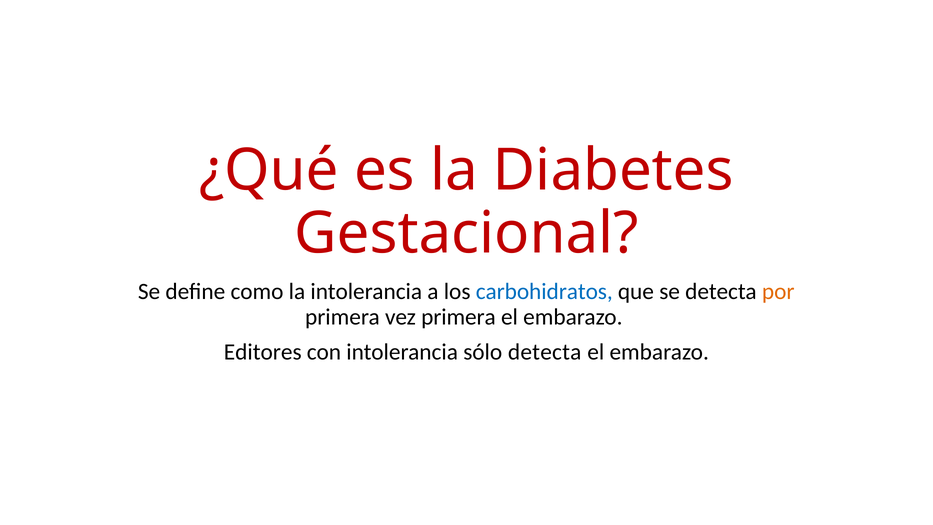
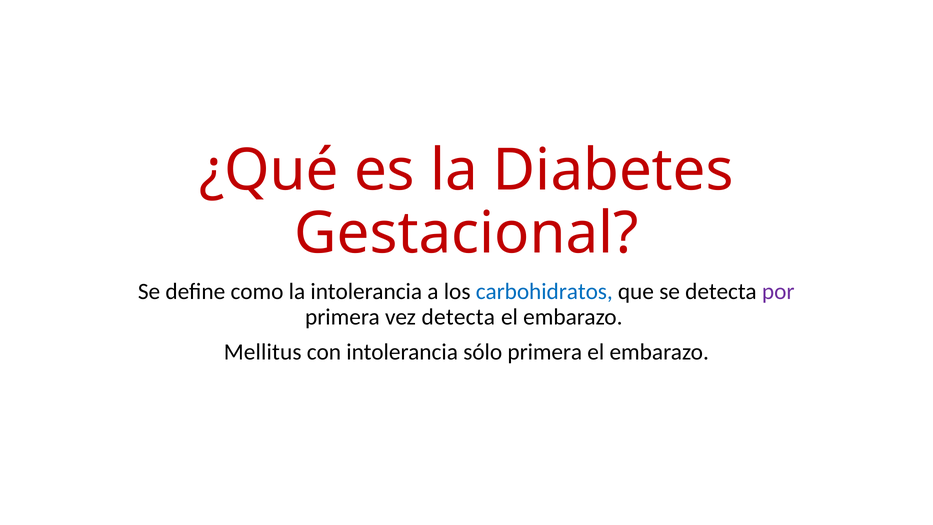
por colour: orange -> purple
vez primera: primera -> detecta
Editores: Editores -> Mellitus
sólo detecta: detecta -> primera
